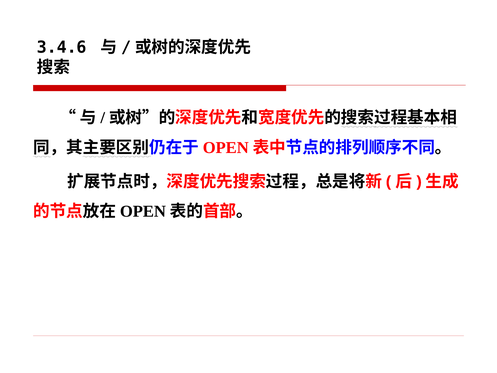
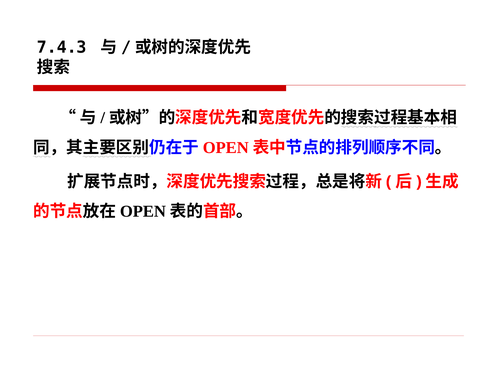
3.4.6: 3.4.6 -> 7.4.3
